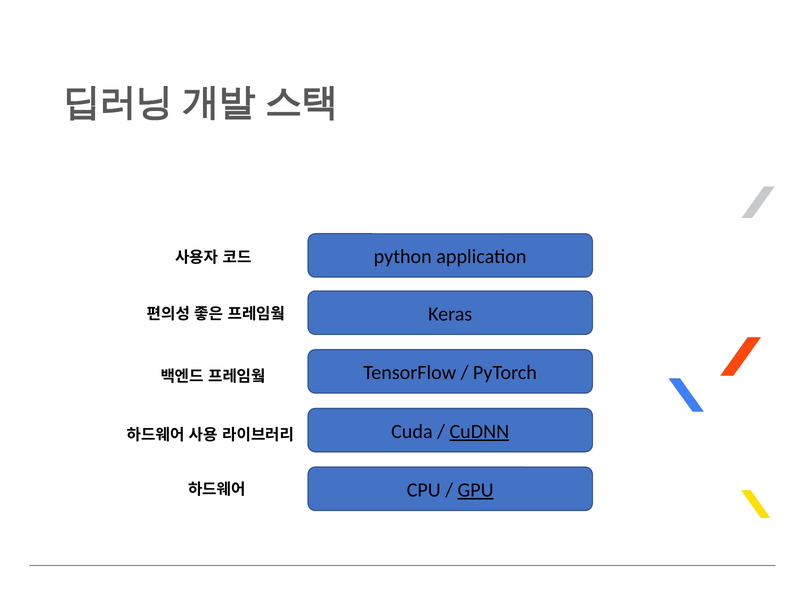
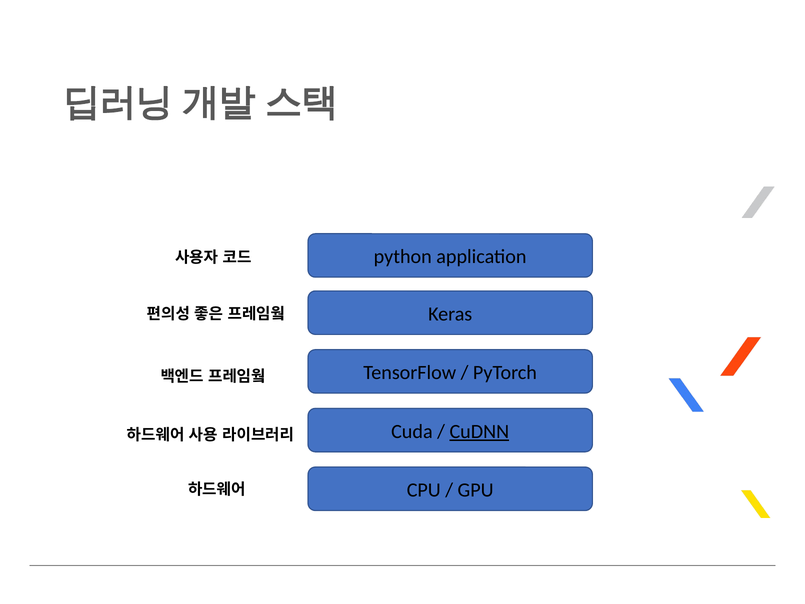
GPU underline: present -> none
